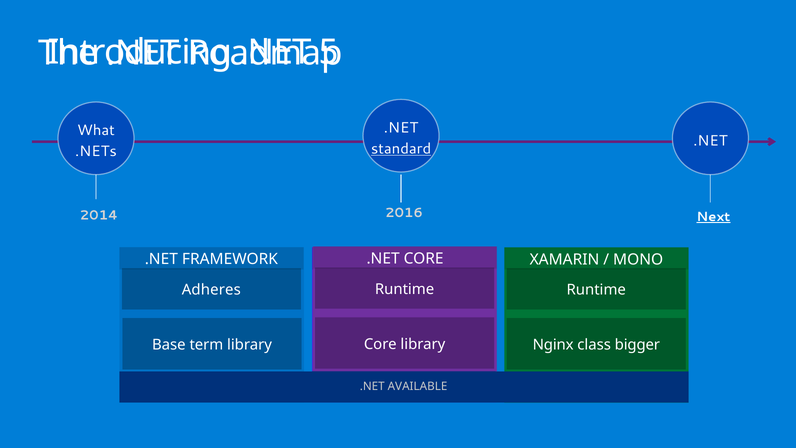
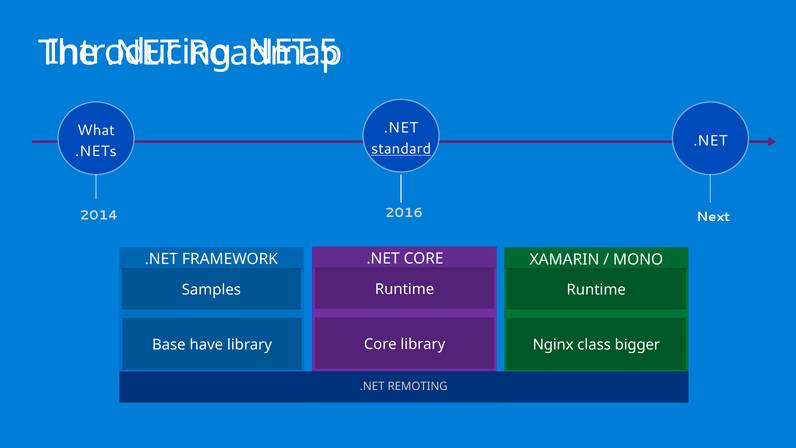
Next underline: present -> none
Adheres: Adheres -> Samples
term: term -> have
AVAILABLE: AVAILABLE -> REMOTING
